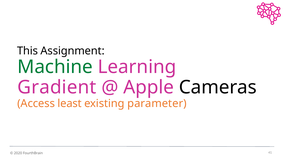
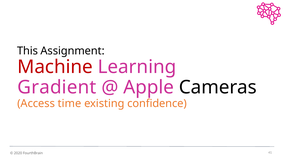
Machine colour: green -> red
least: least -> time
parameter: parameter -> confidence
